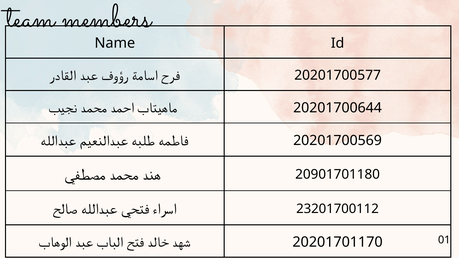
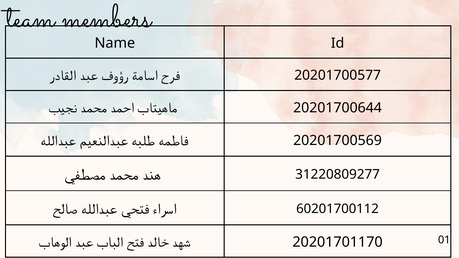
20901701180: 20901701180 -> 31220809277
23201700112: 23201700112 -> 60201700112
